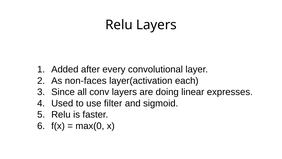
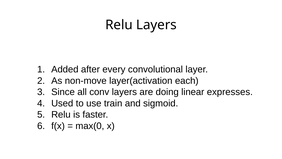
non-faces: non-faces -> non-move
filter: filter -> train
